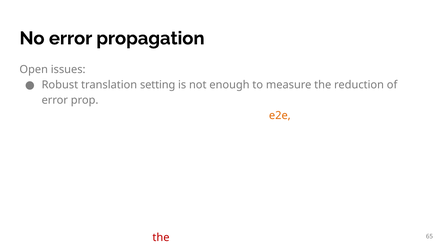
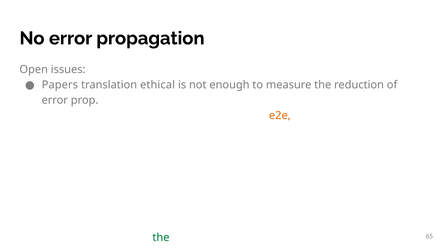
Robust: Robust -> Papers
setting: setting -> ethical
the at (161, 237) colour: red -> green
